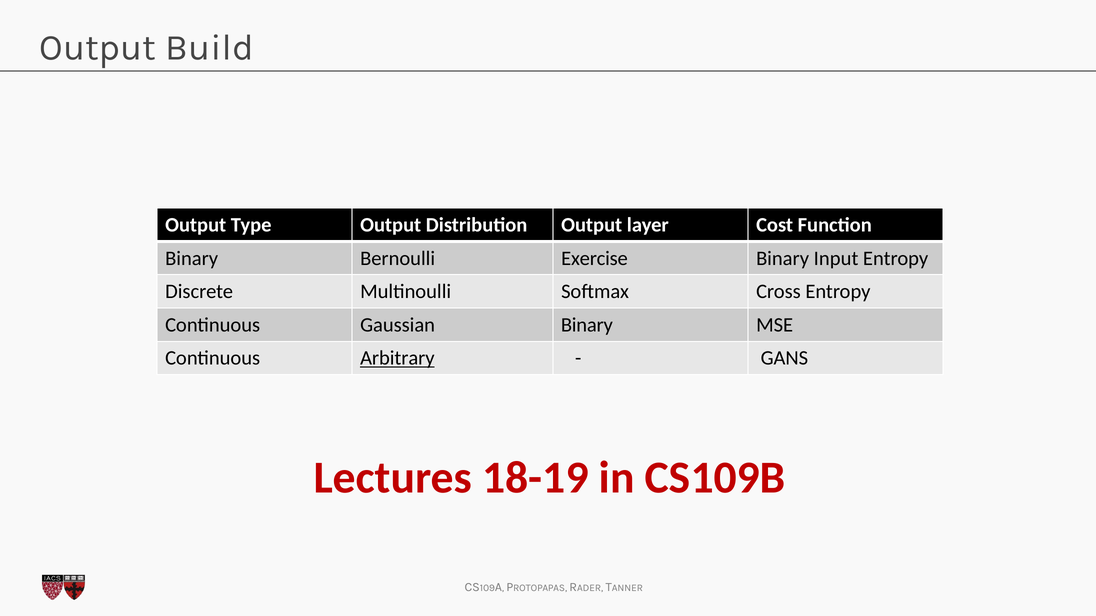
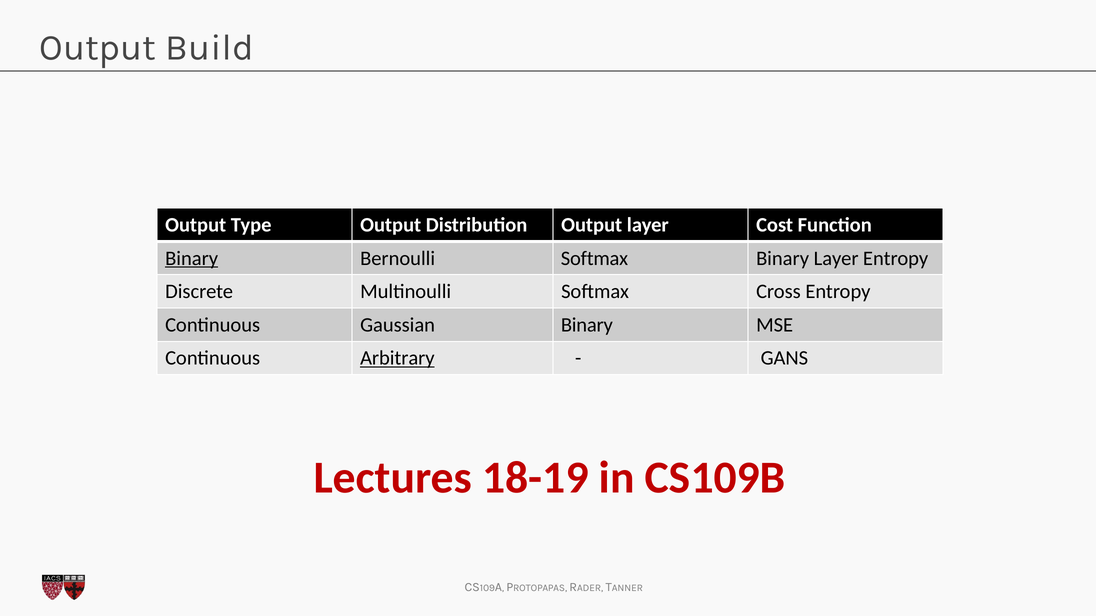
Binary at (192, 258) underline: none -> present
Bernoulli Exercise: Exercise -> Softmax
Binary Input: Input -> Layer
